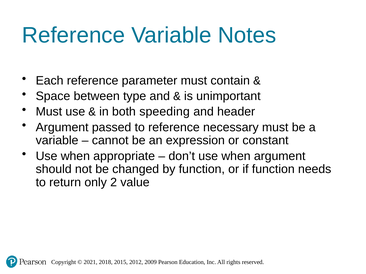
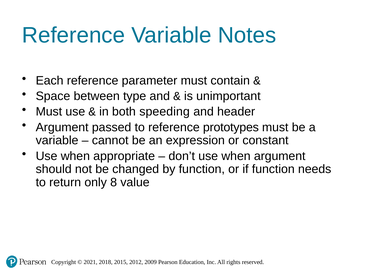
necessary: necessary -> prototypes
2: 2 -> 8
